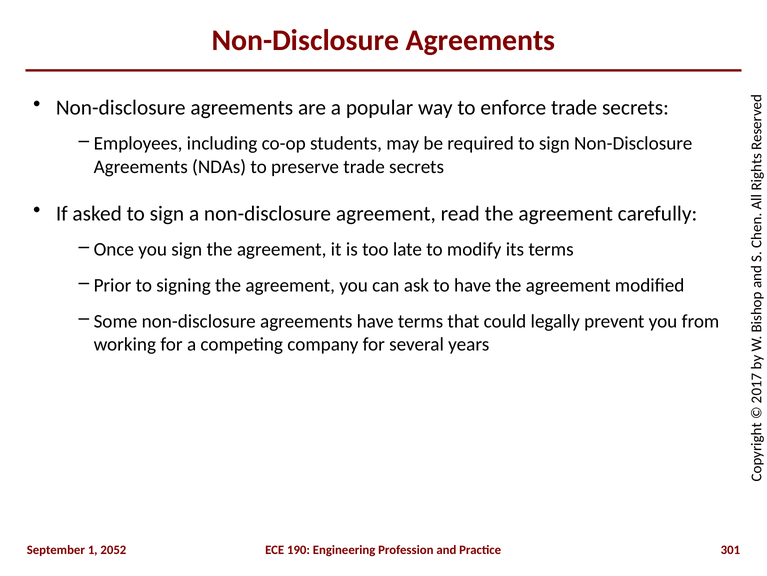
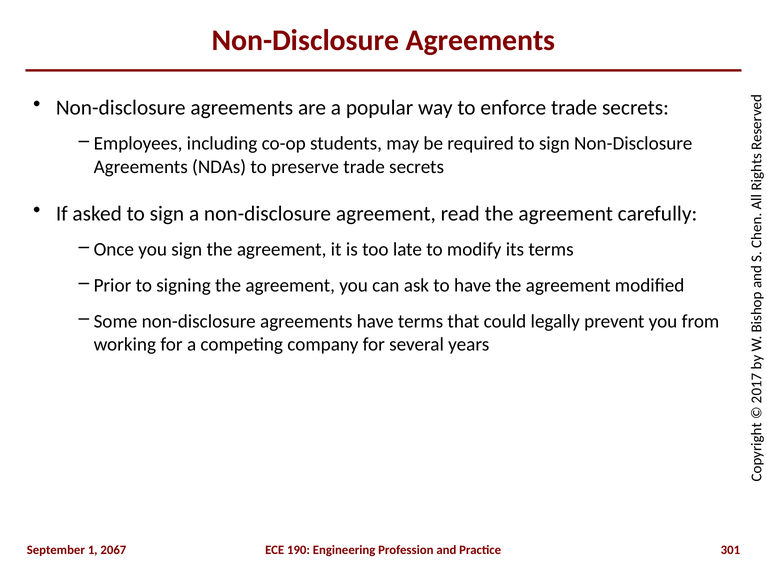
2052: 2052 -> 2067
